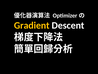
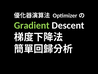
Gradient colour: yellow -> light green
